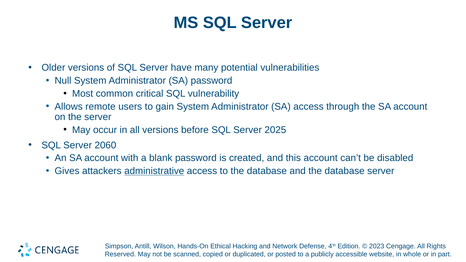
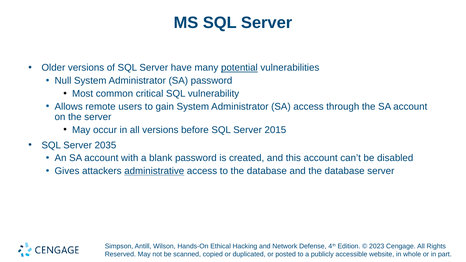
potential underline: none -> present
2025: 2025 -> 2015
2060: 2060 -> 2035
